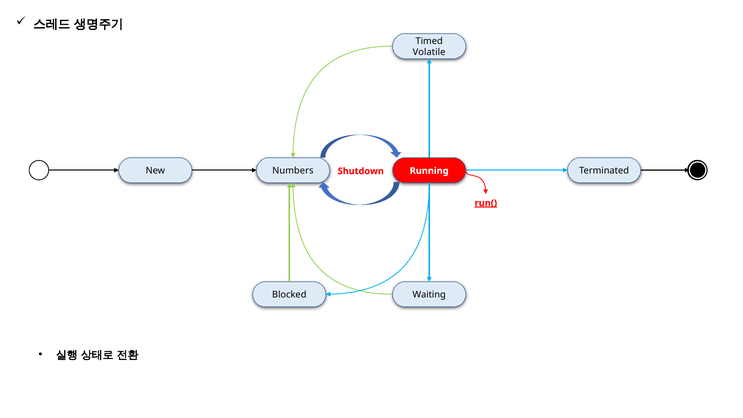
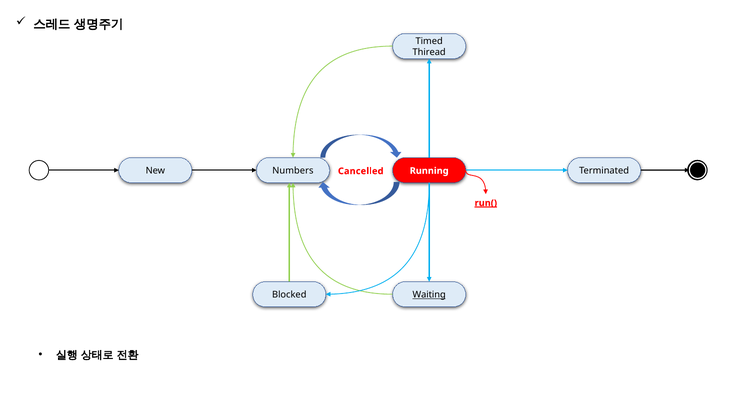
Volatile: Volatile -> Thiread
Shutdown: Shutdown -> Cancelled
Waiting underline: none -> present
